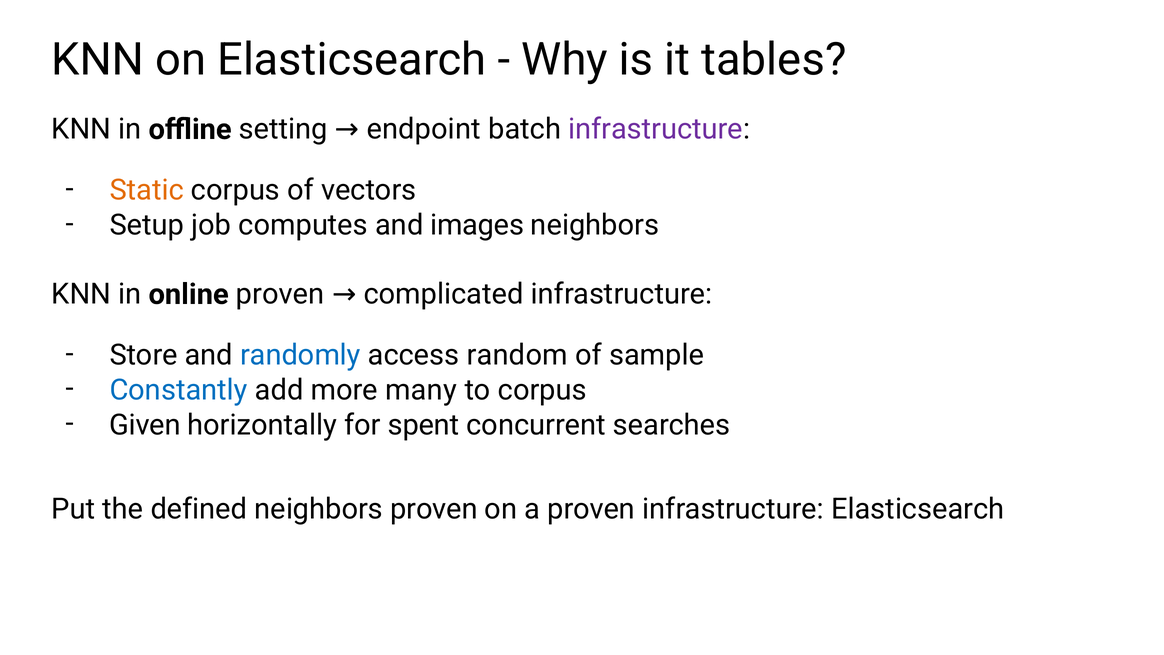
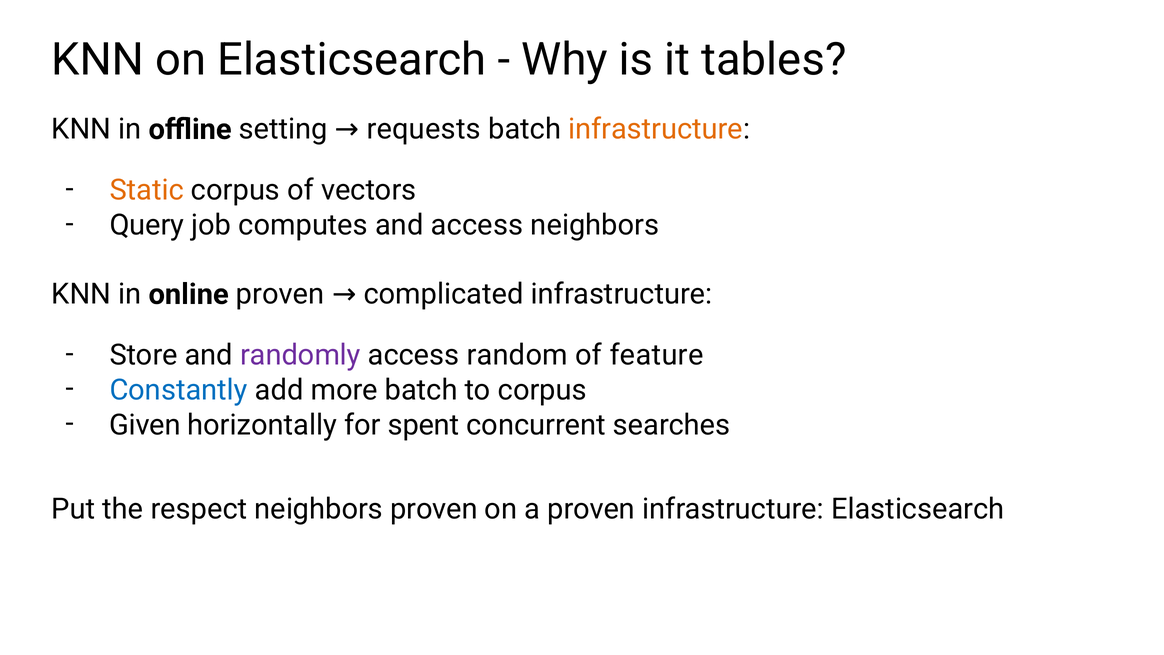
endpoint: endpoint -> requests
infrastructure at (656, 129) colour: purple -> orange
Setup: Setup -> Query
and images: images -> access
randomly colour: blue -> purple
sample: sample -> feature
more many: many -> batch
defined: defined -> respect
